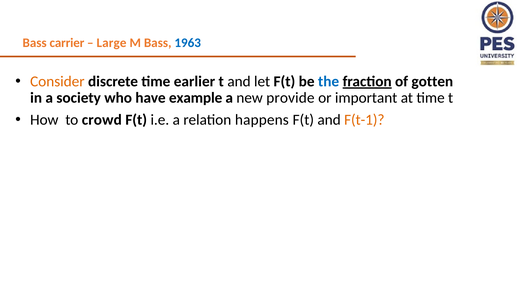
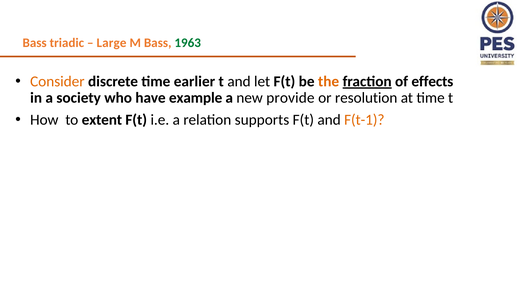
carrier: carrier -> triadic
1963 colour: blue -> green
the colour: blue -> orange
gotten: gotten -> effects
important: important -> resolution
crowd: crowd -> extent
happens: happens -> supports
